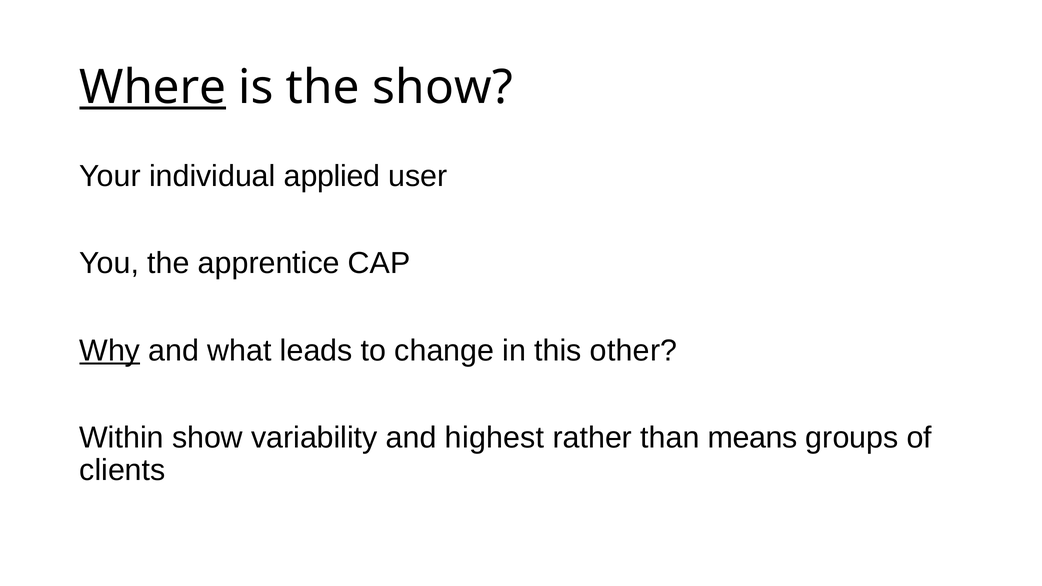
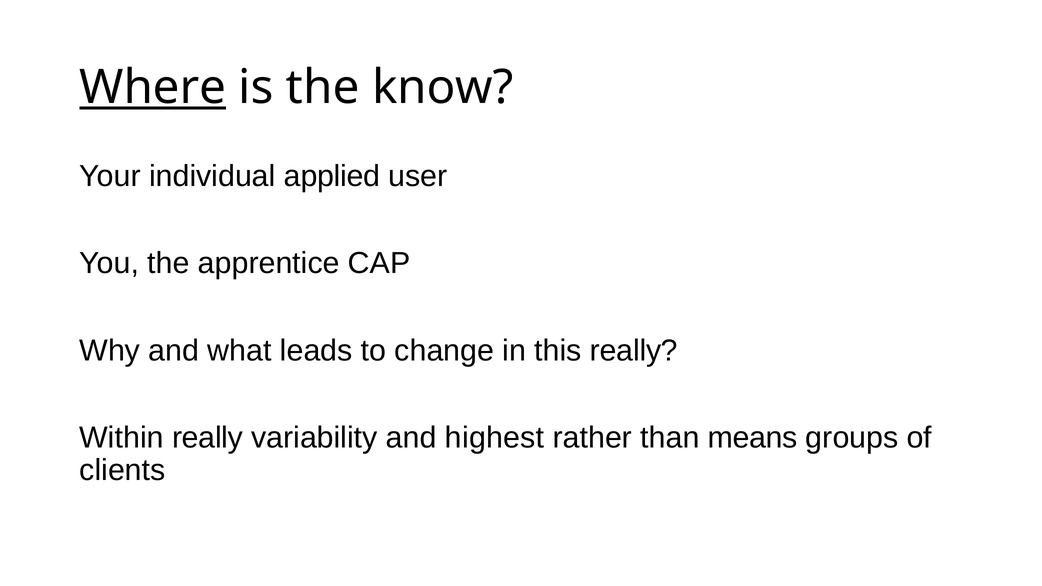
the show: show -> know
Why underline: present -> none
this other: other -> really
Within show: show -> really
